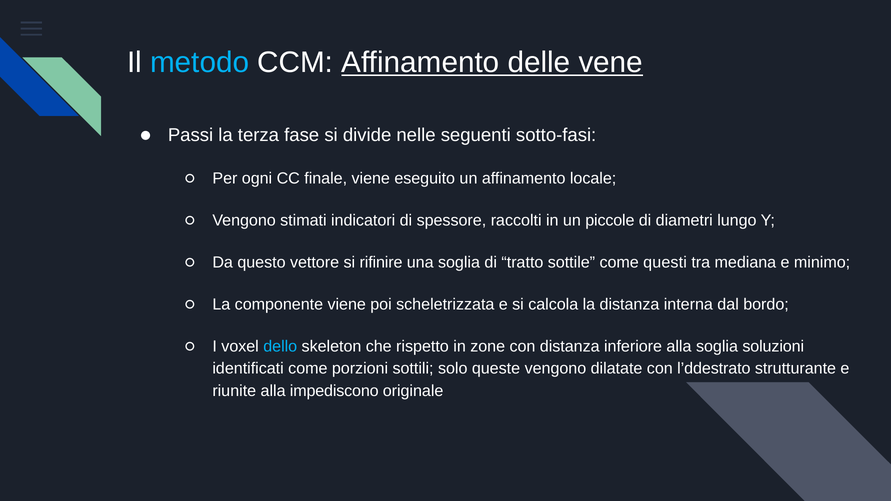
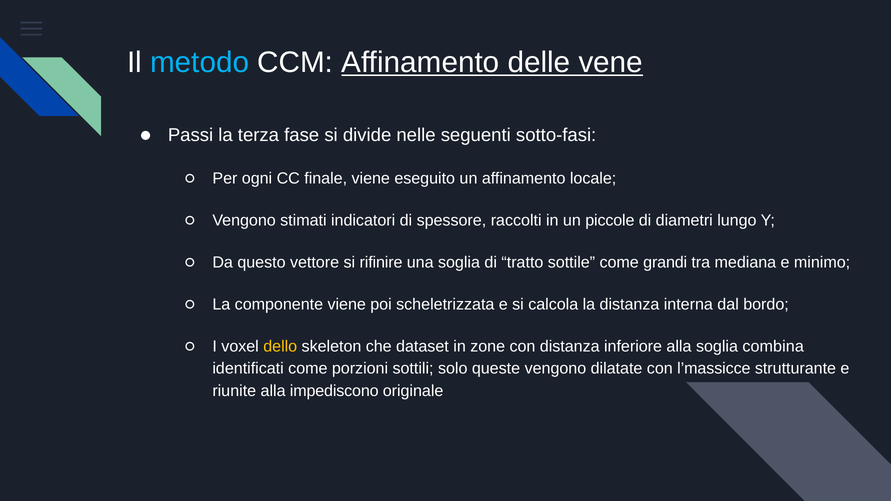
questi: questi -> grandi
dello colour: light blue -> yellow
rispetto: rispetto -> dataset
soluzioni: soluzioni -> combina
l’ddestrato: l’ddestrato -> l’massicce
